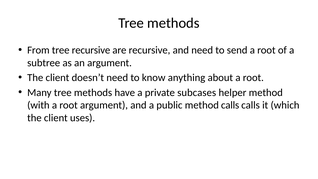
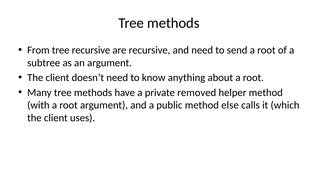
subcases: subcases -> removed
method calls: calls -> else
